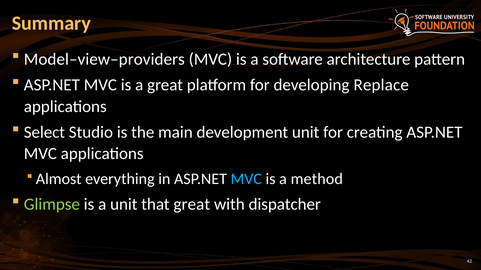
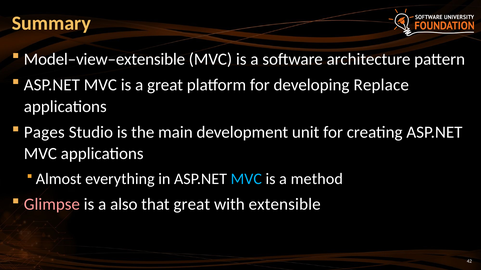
Model–view–providers: Model–view–providers -> Model–view–extensible
Select: Select -> Pages
Glimpse colour: light green -> pink
a unit: unit -> also
dispatcher: dispatcher -> extensible
